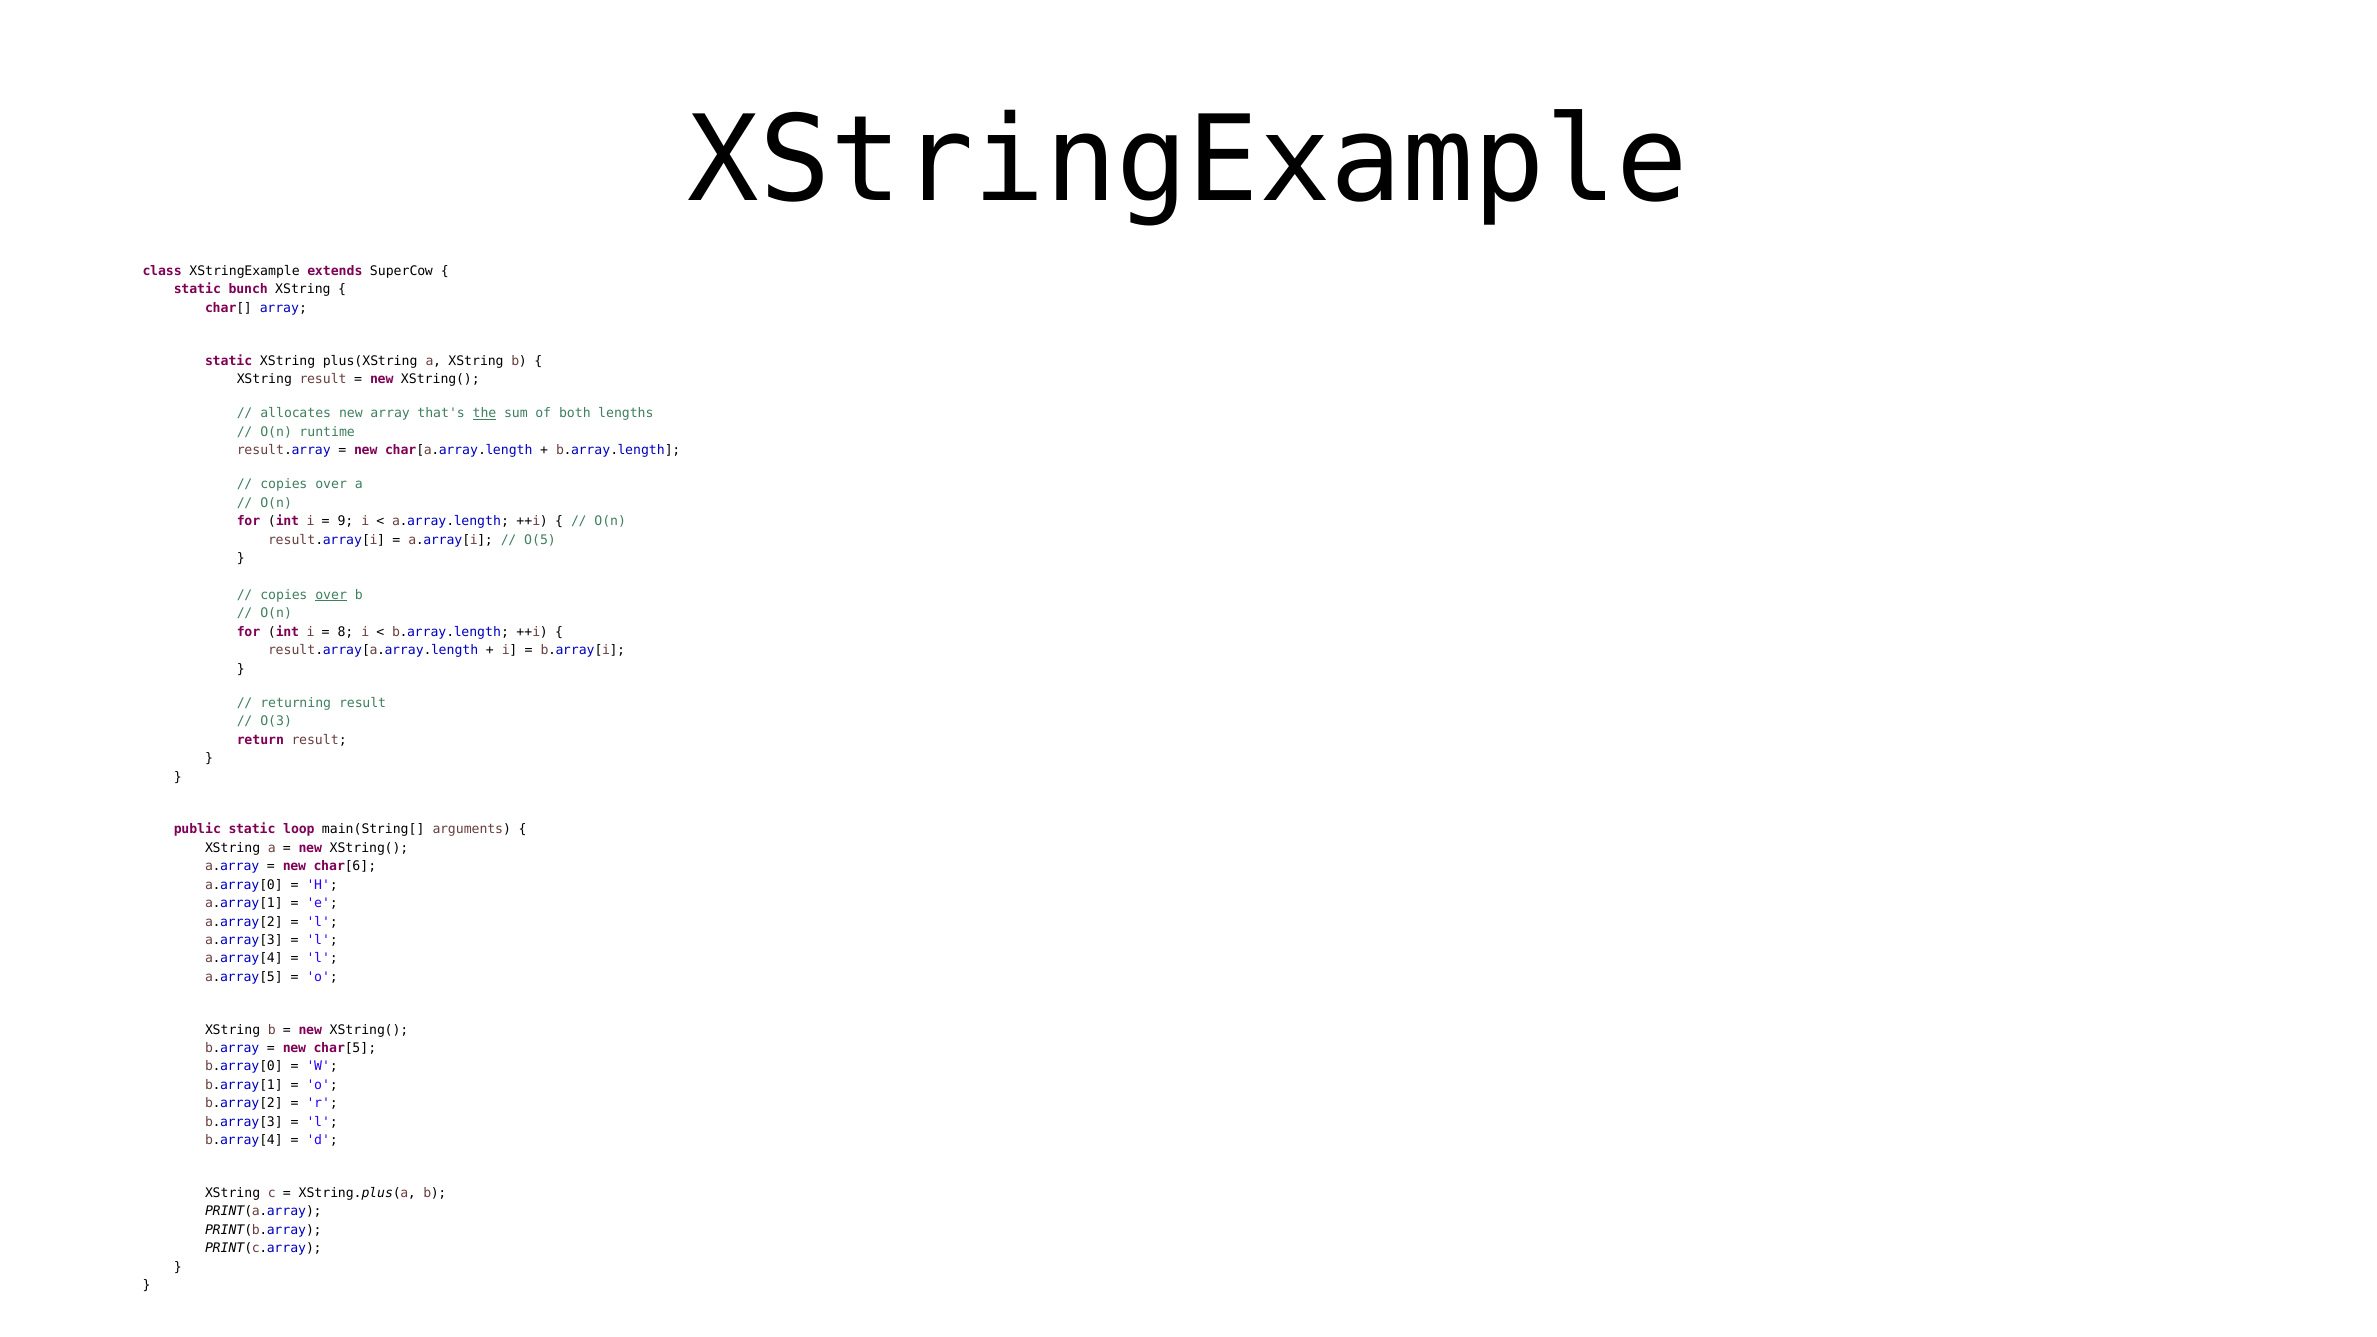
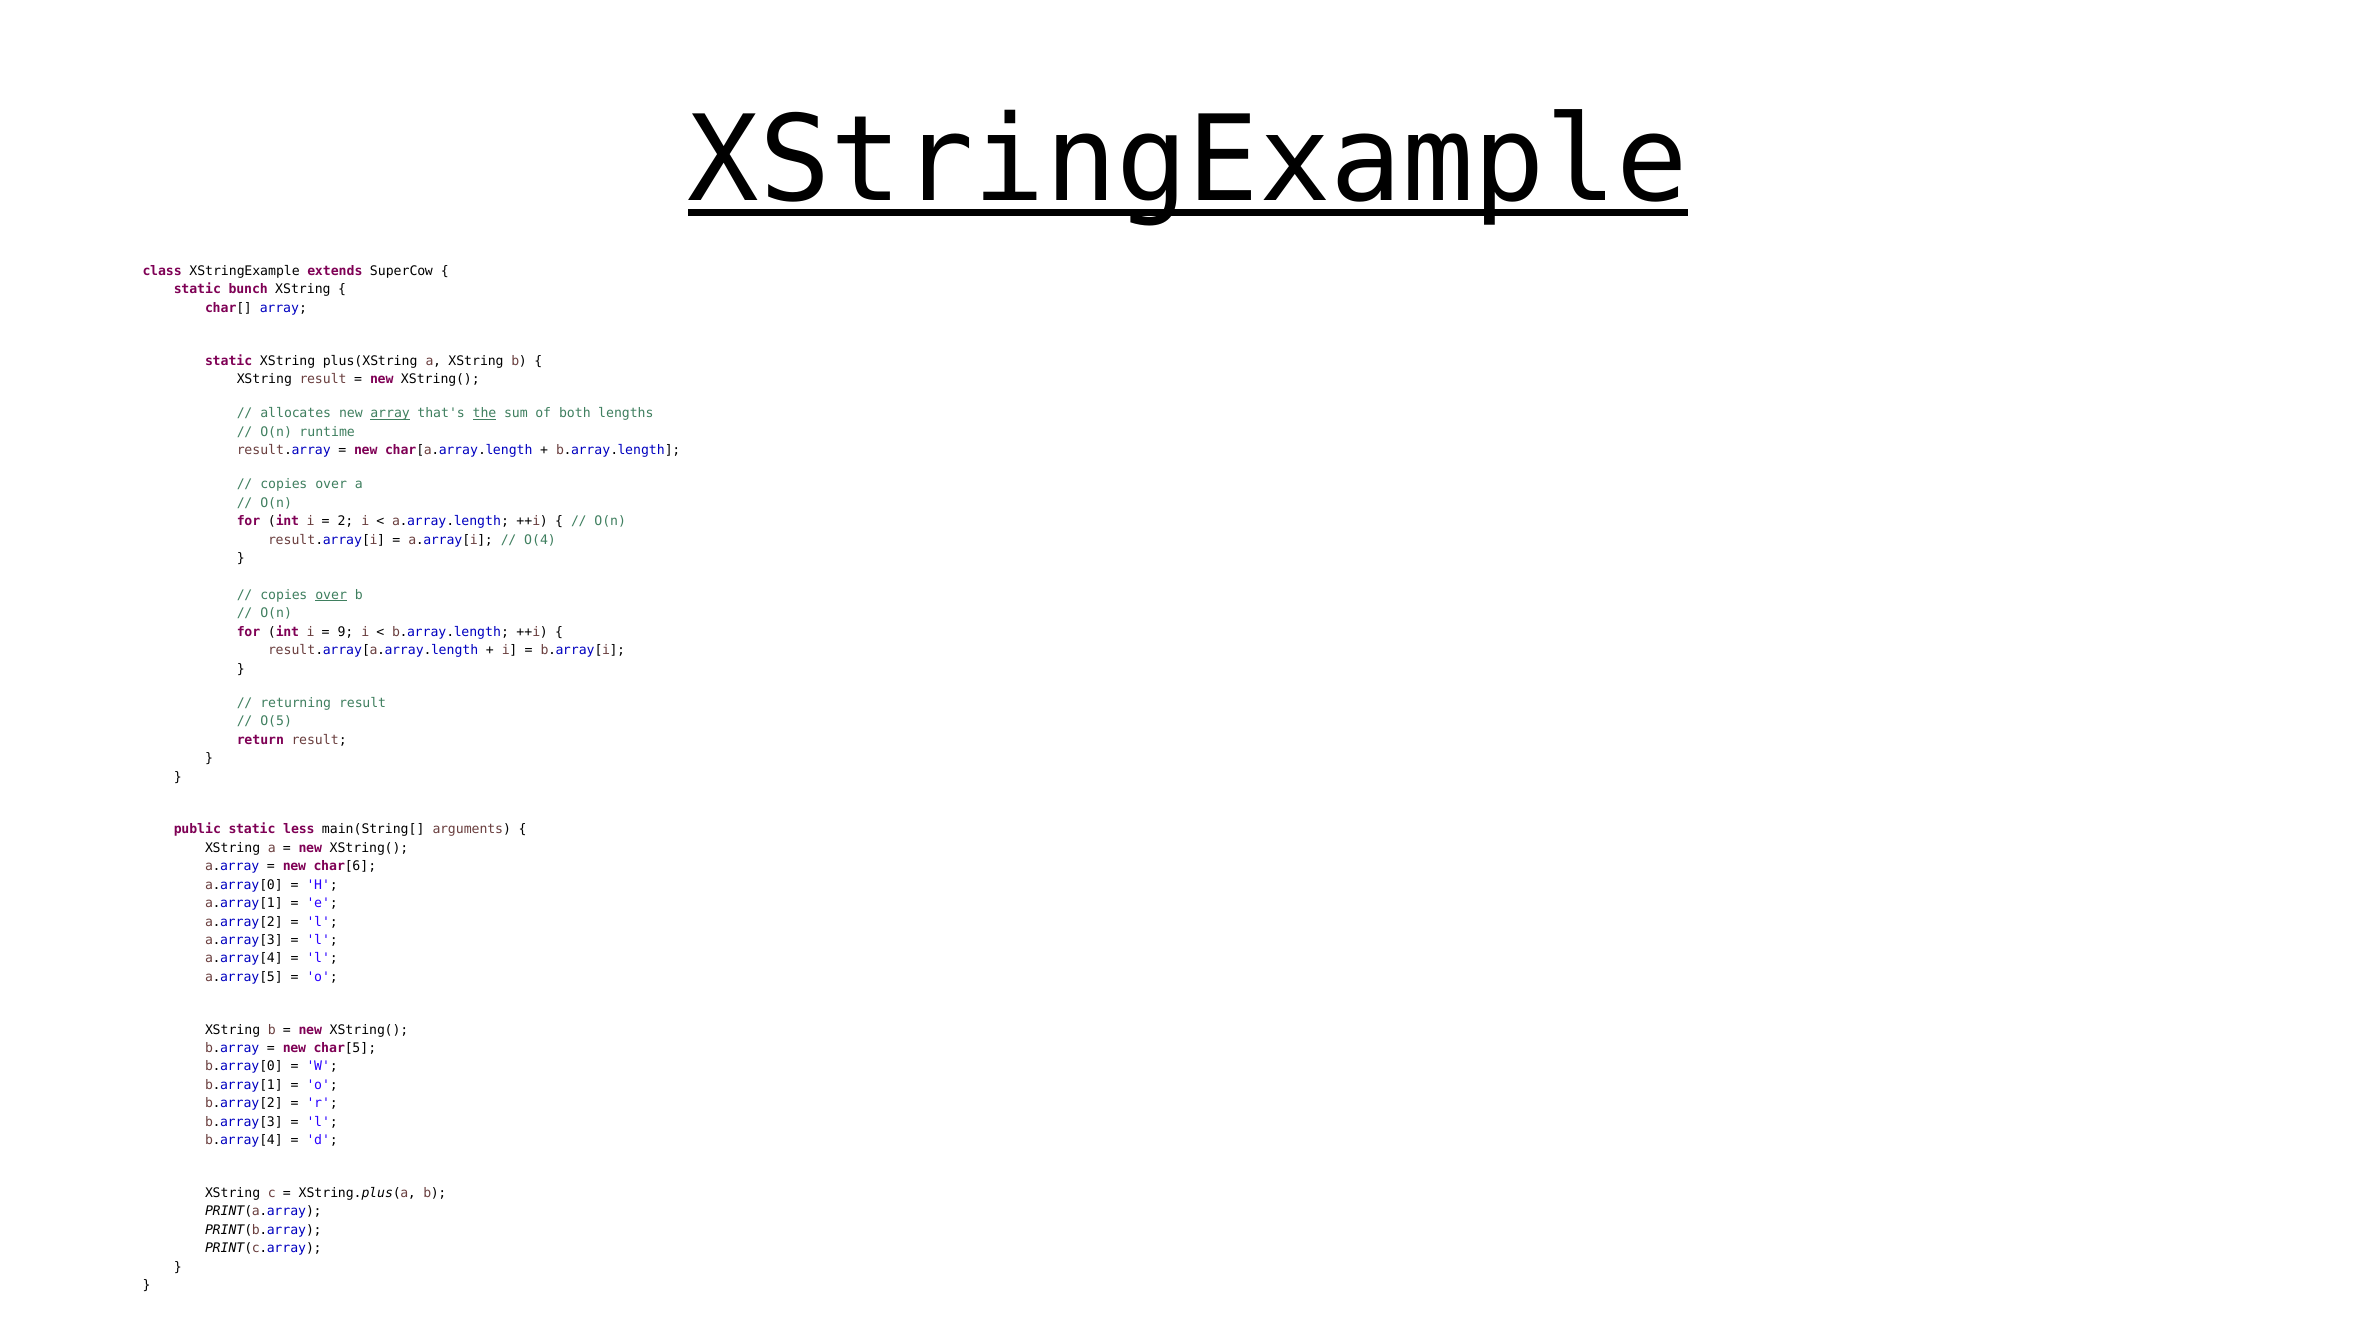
XStringExample at (1188, 161) underline: none -> present
array at (390, 413) underline: none -> present
9: 9 -> 2
O(5: O(5 -> O(4
8: 8 -> 9
O(3: O(3 -> O(5
loop: loop -> less
